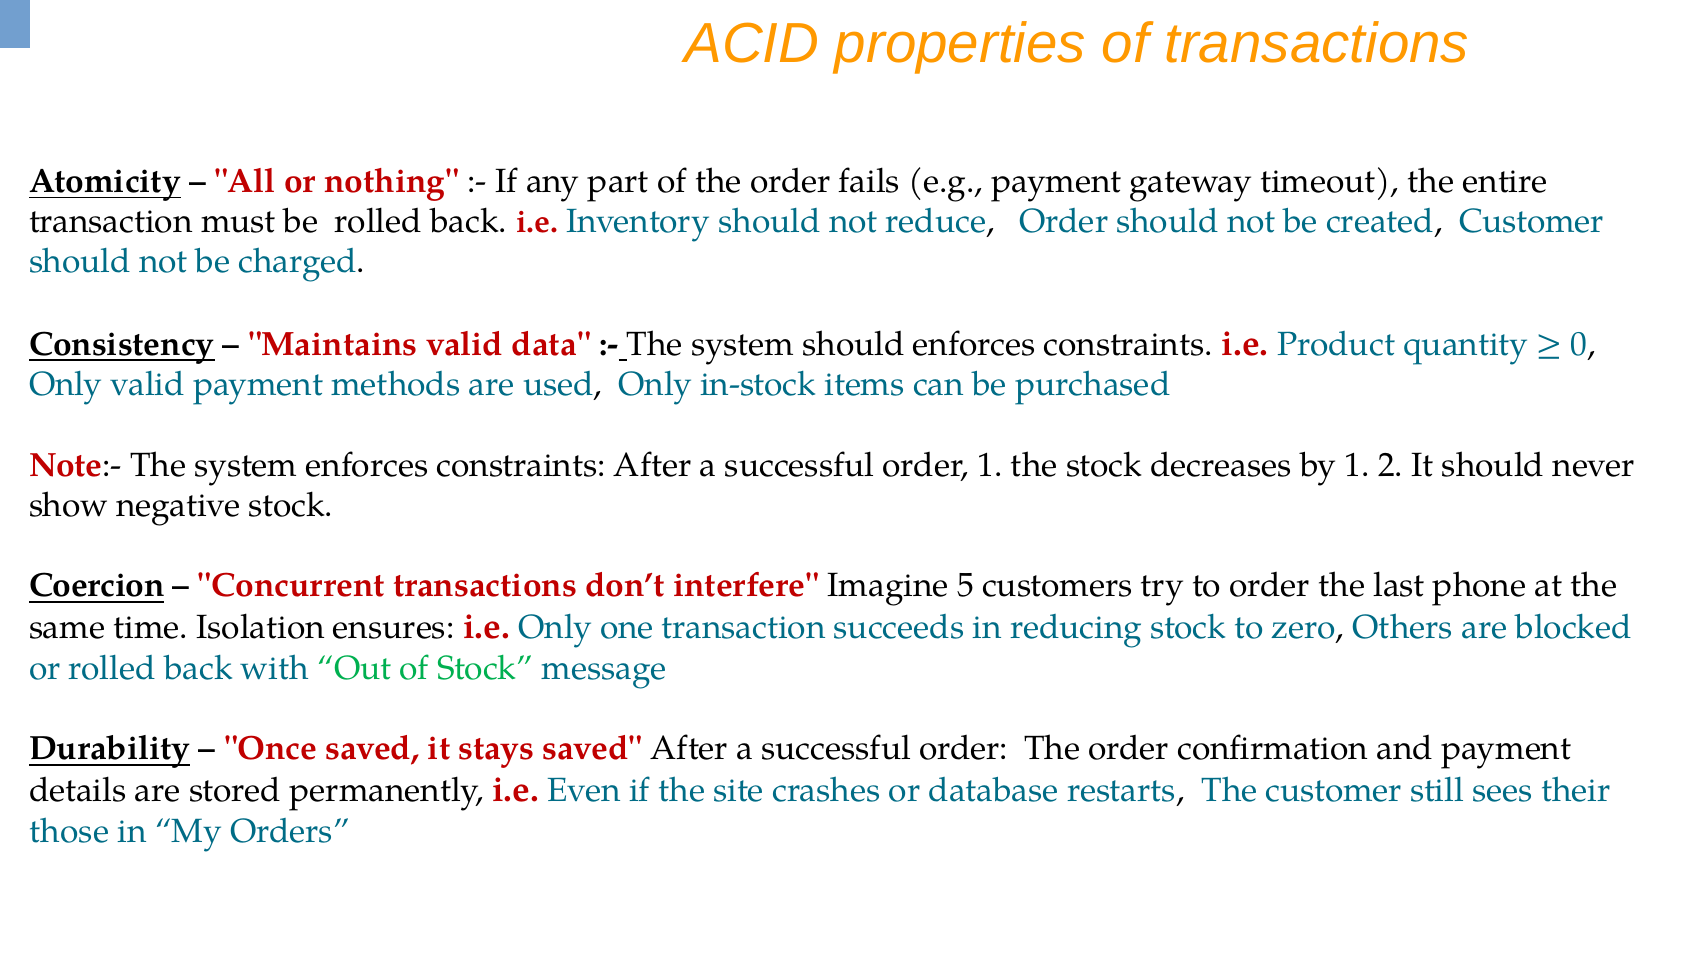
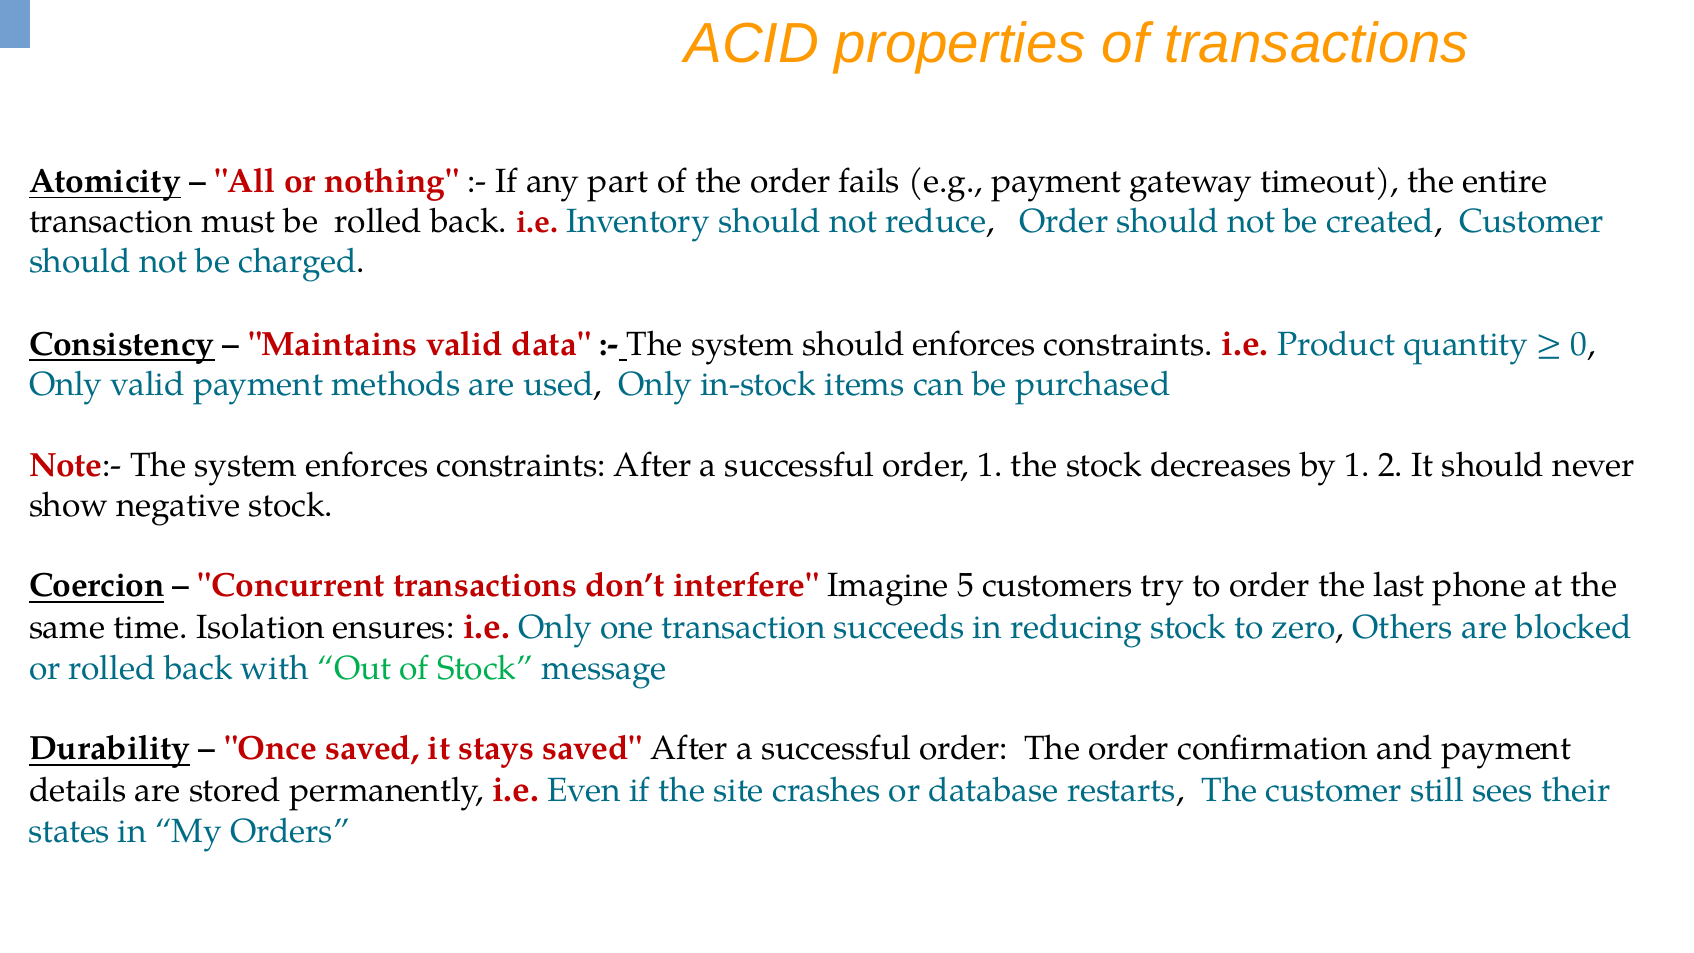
those: those -> states
